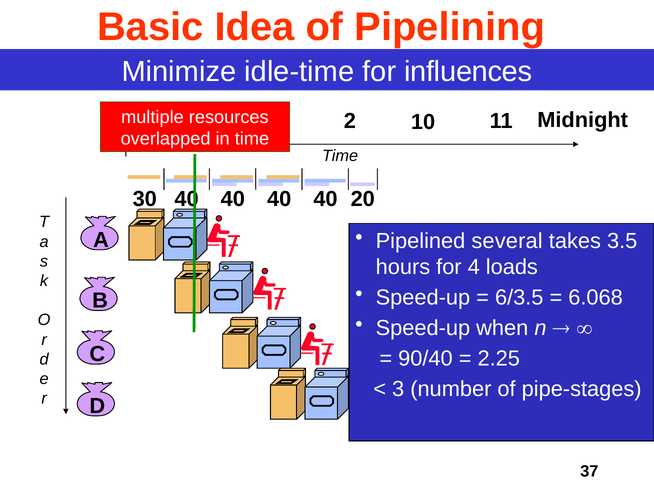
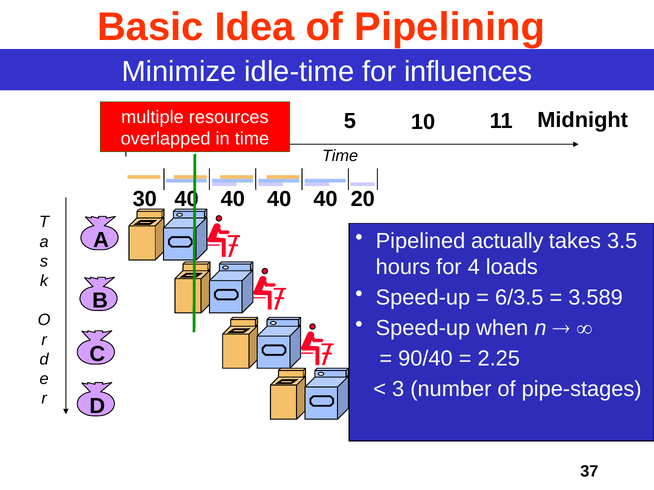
2: 2 -> 5
several: several -> actually
6.068: 6.068 -> 3.589
